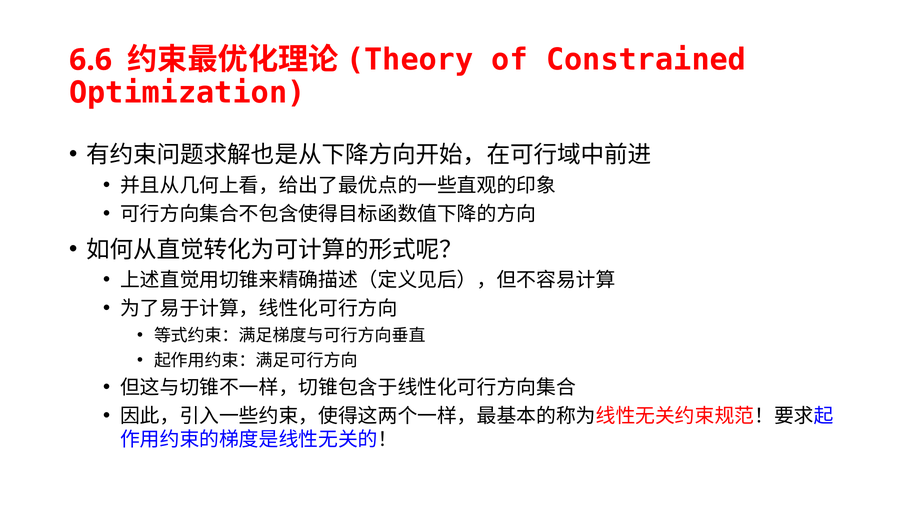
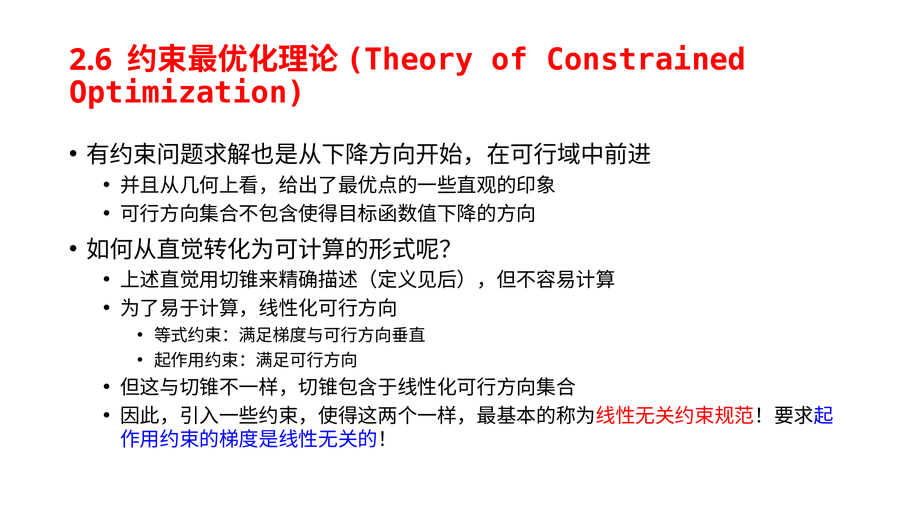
6.6: 6.6 -> 2.6
